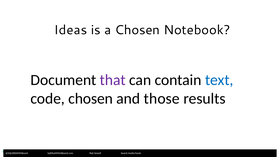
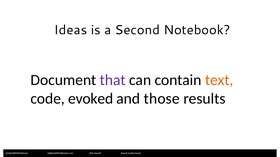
a Chosen: Chosen -> Second
text colour: blue -> orange
code chosen: chosen -> evoked
